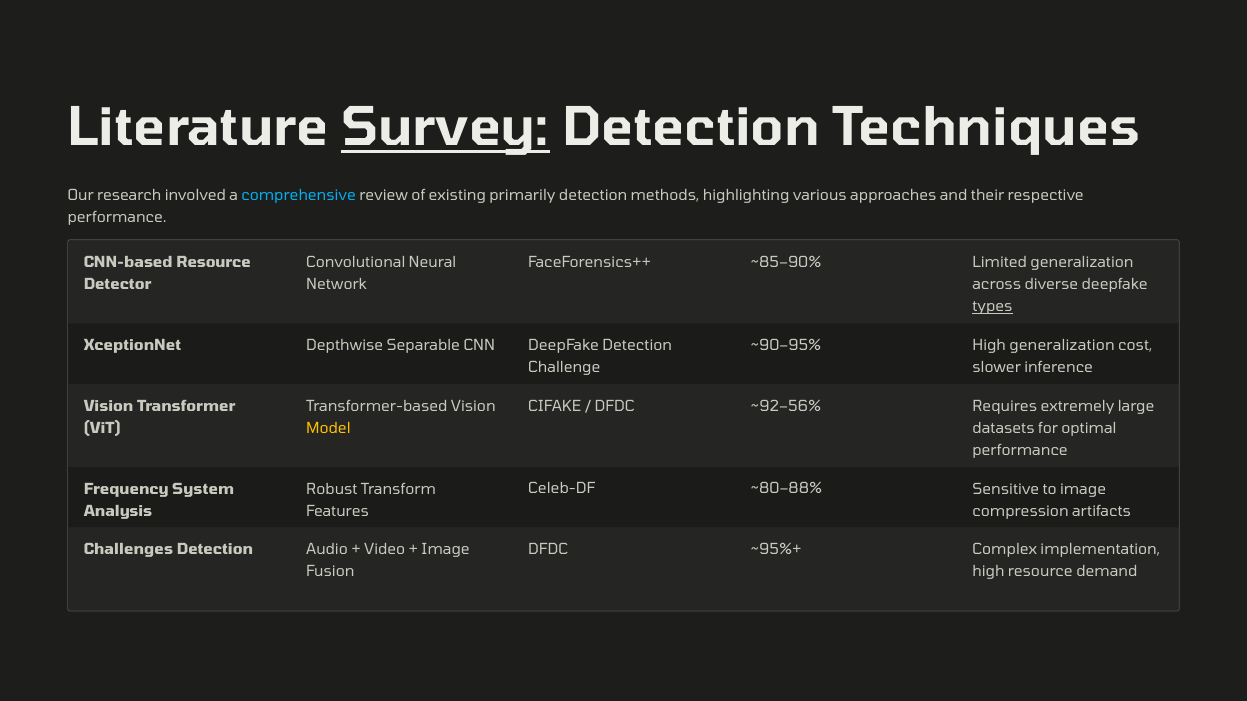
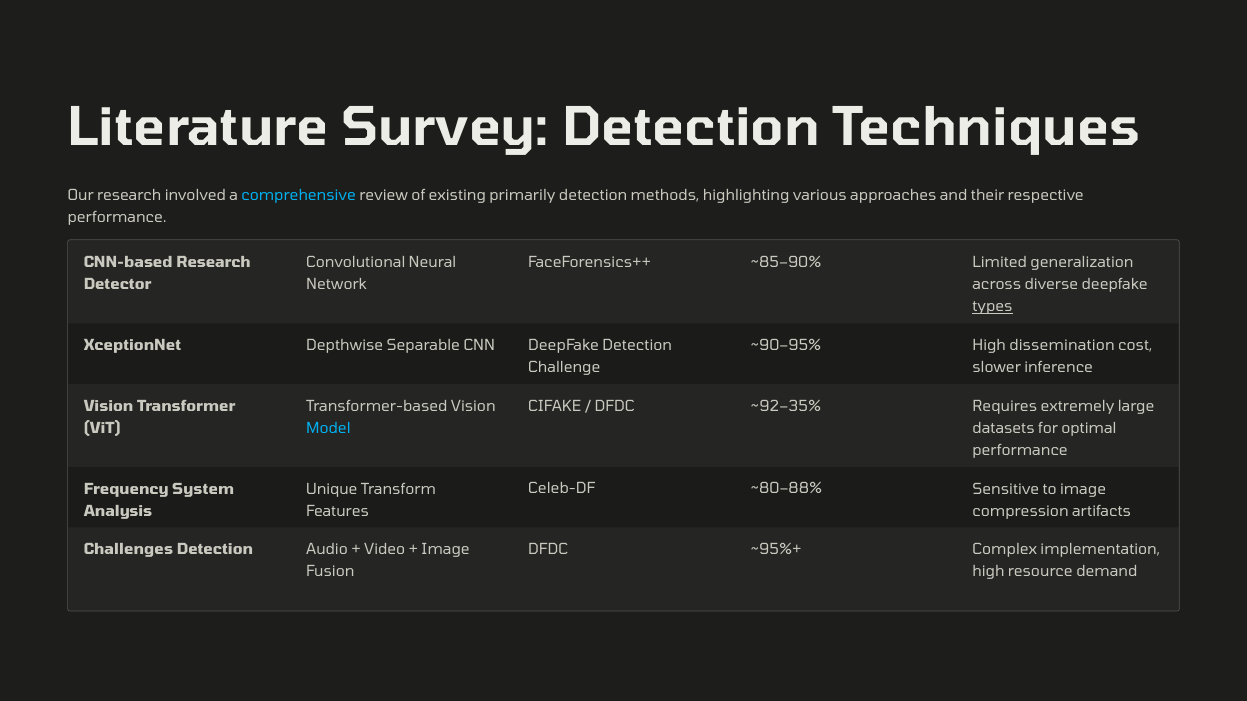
Survey underline: present -> none
CNN-based Resource: Resource -> Research
High generalization: generalization -> dissemination
~92–56%: ~92–56% -> ~92–35%
Model colour: yellow -> light blue
Robust: Robust -> Unique
